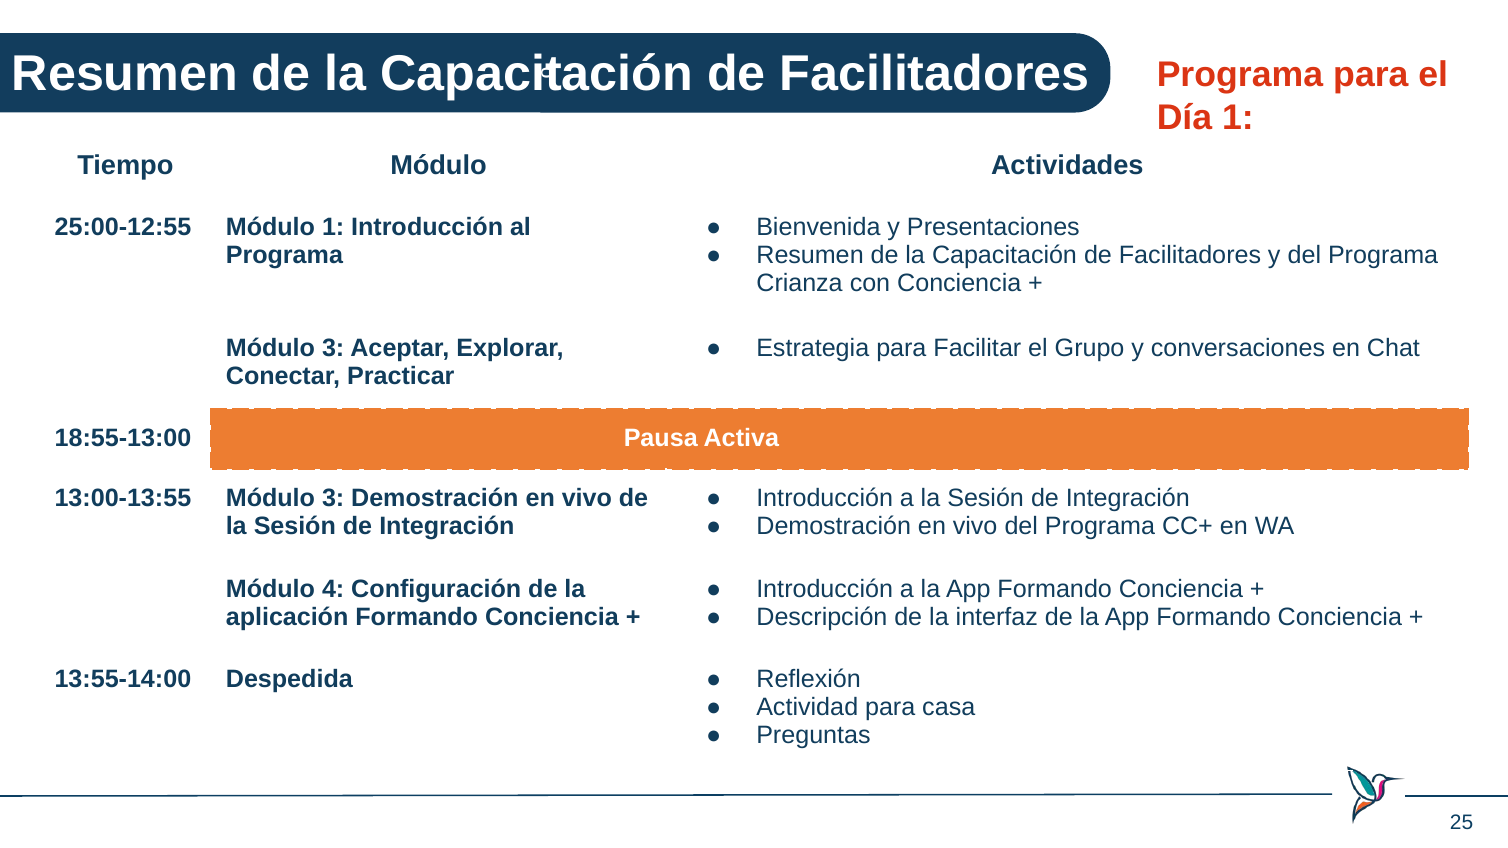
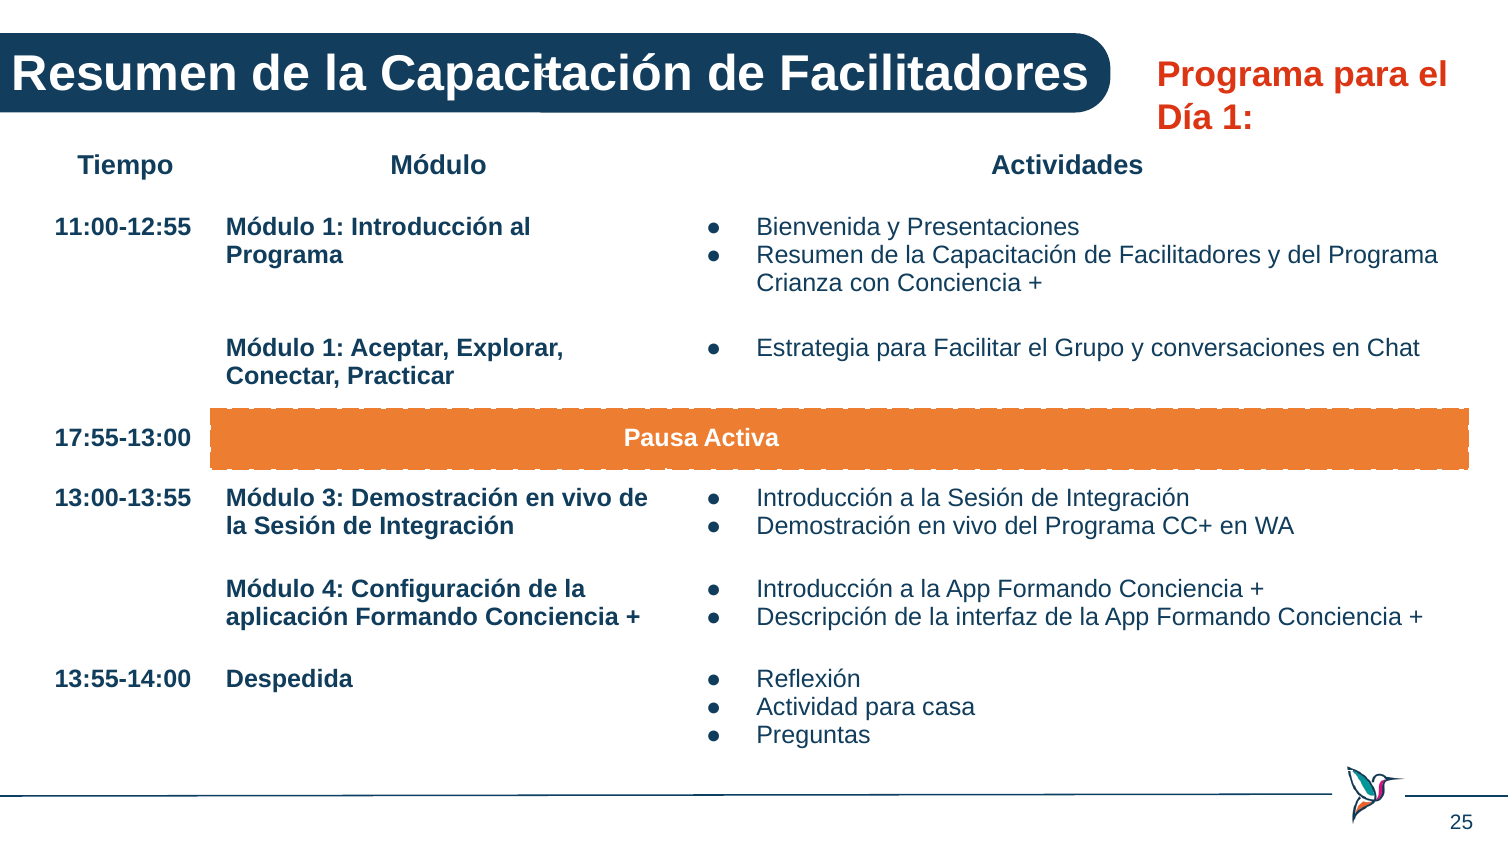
25:00-12:55: 25:00-12:55 -> 11:00-12:55
3 at (333, 348): 3 -> 1
18:55-13:00: 18:55-13:00 -> 17:55-13:00
